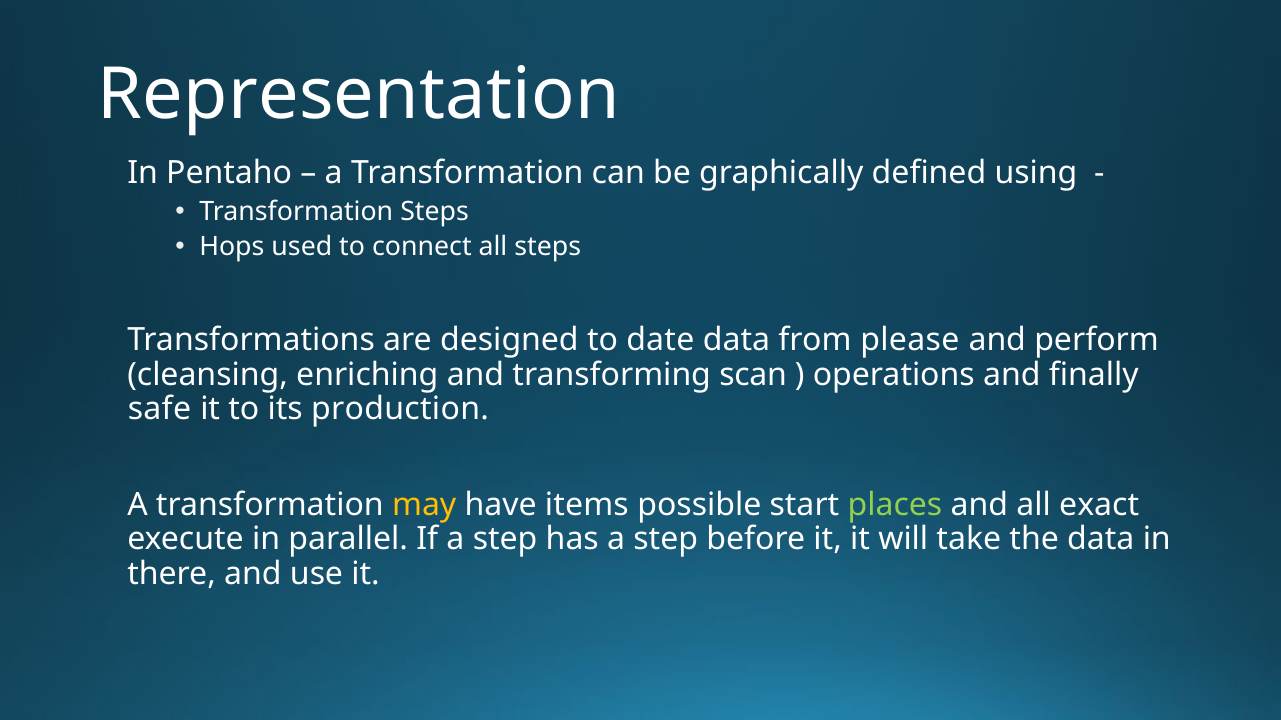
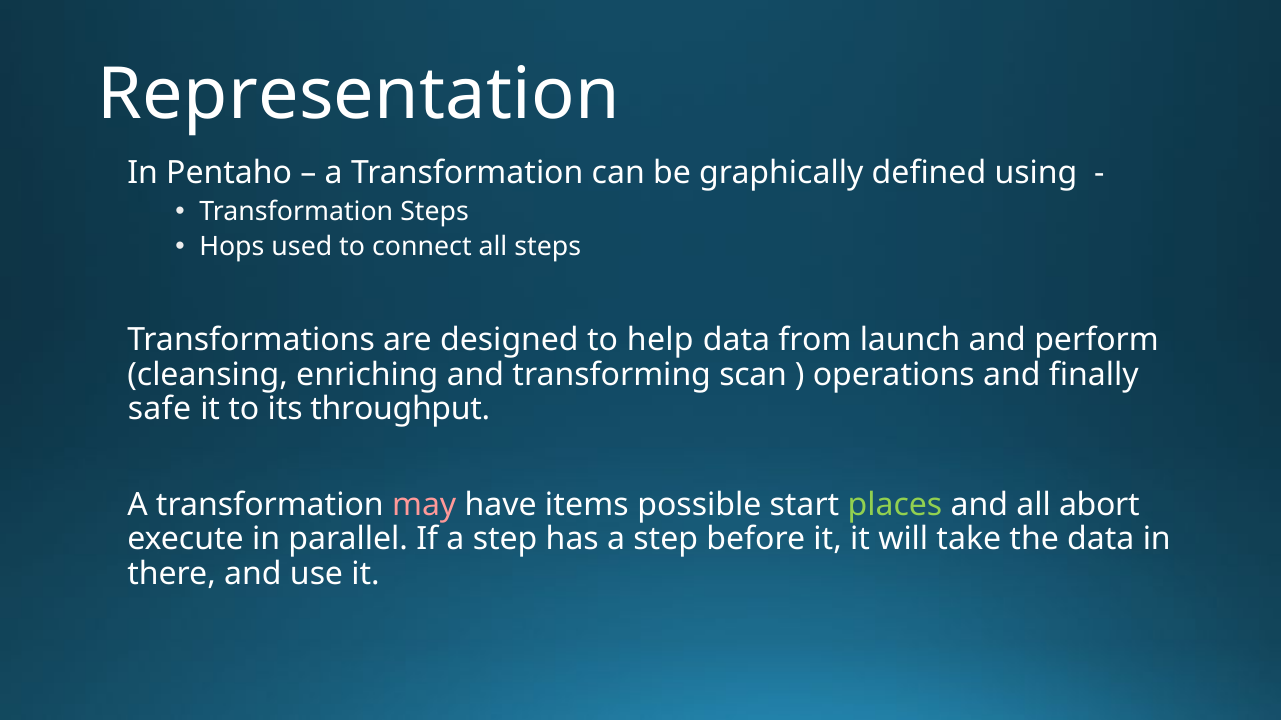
date: date -> help
please: please -> launch
production: production -> throughput
may colour: yellow -> pink
exact: exact -> abort
